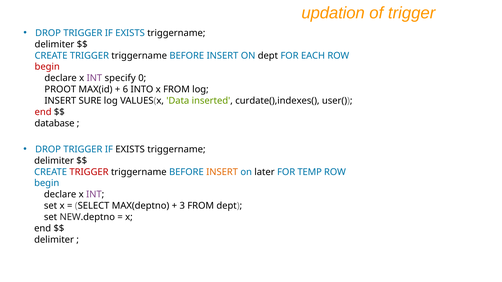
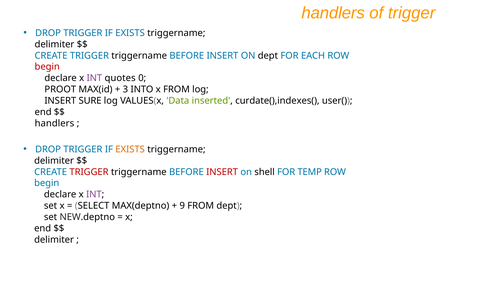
updation at (333, 13): updation -> handlers
specify: specify -> quotes
6: 6 -> 3
end at (43, 112) colour: red -> black
database at (55, 123): database -> handlers
EXISTS at (130, 150) colour: black -> orange
INSERT at (222, 172) colour: orange -> red
later: later -> shell
3: 3 -> 9
